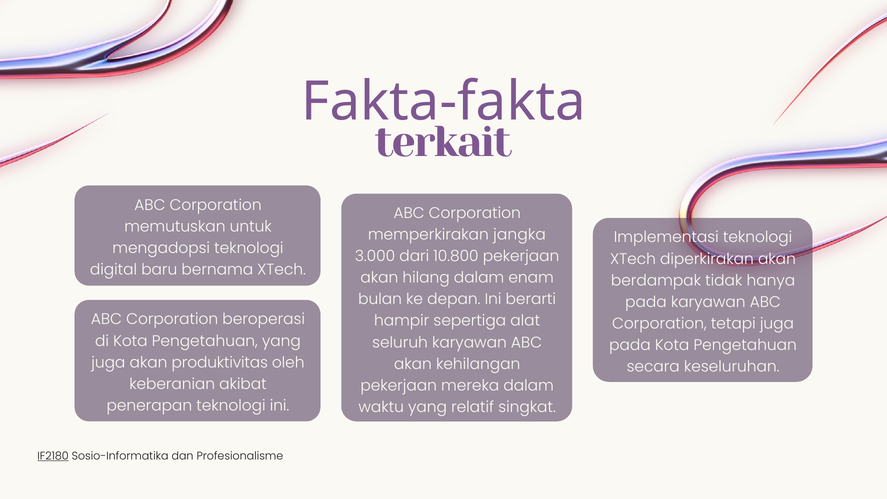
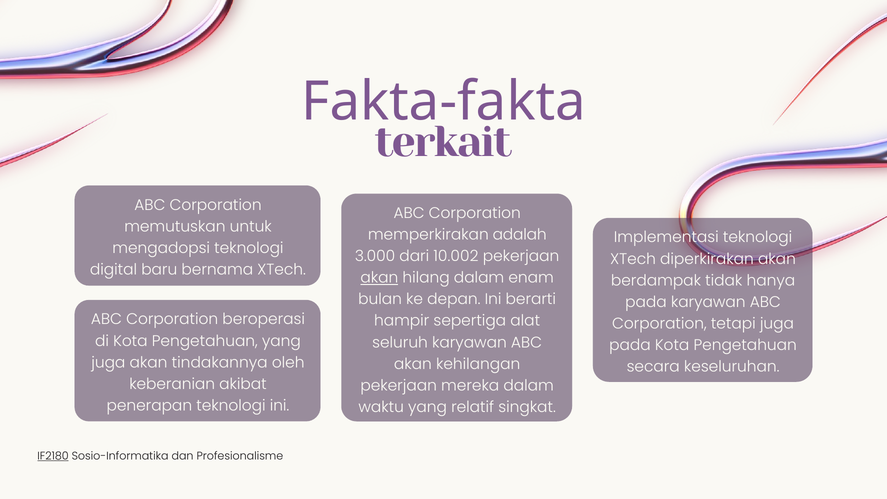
jangka: jangka -> adalah
10.800: 10.800 -> 10.002
akan at (379, 278) underline: none -> present
produktivitas: produktivitas -> tindakannya
